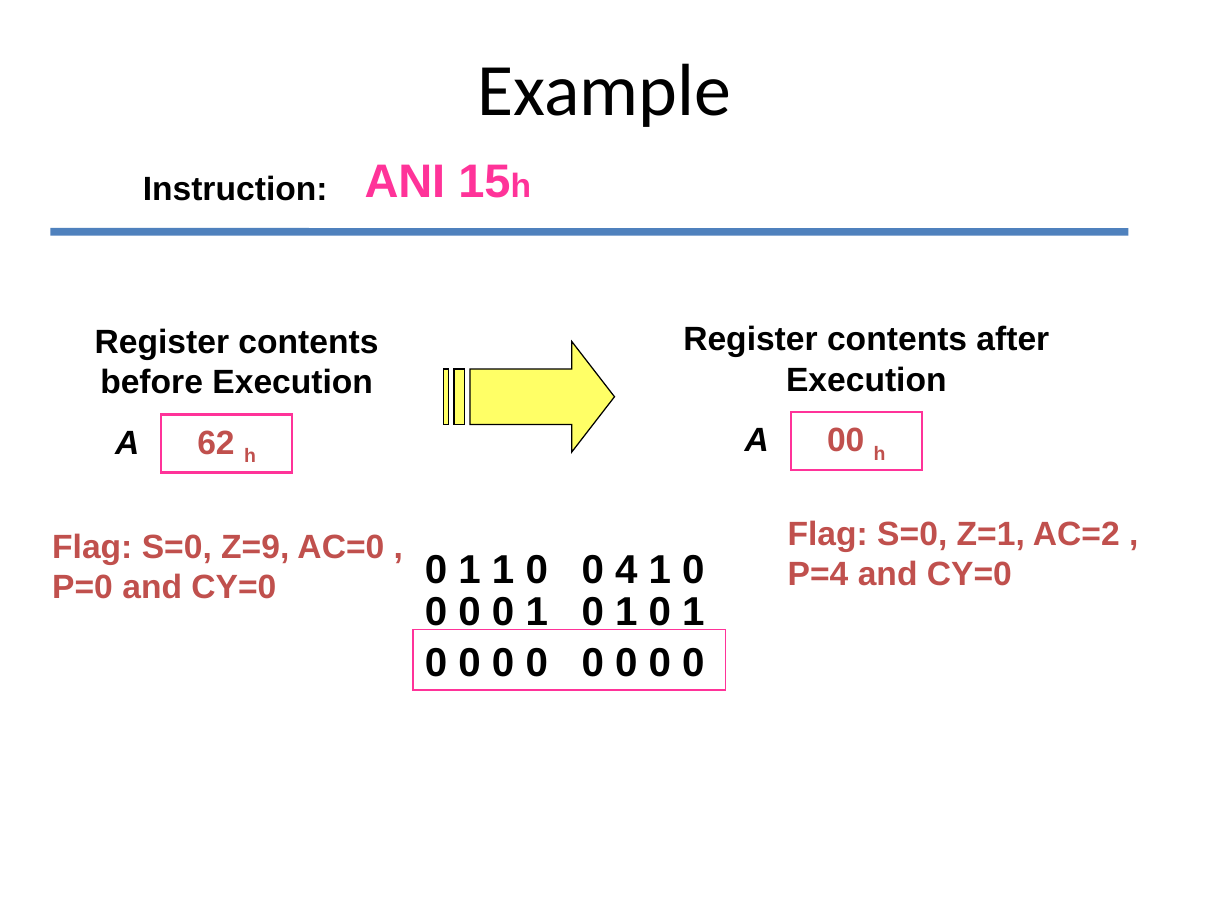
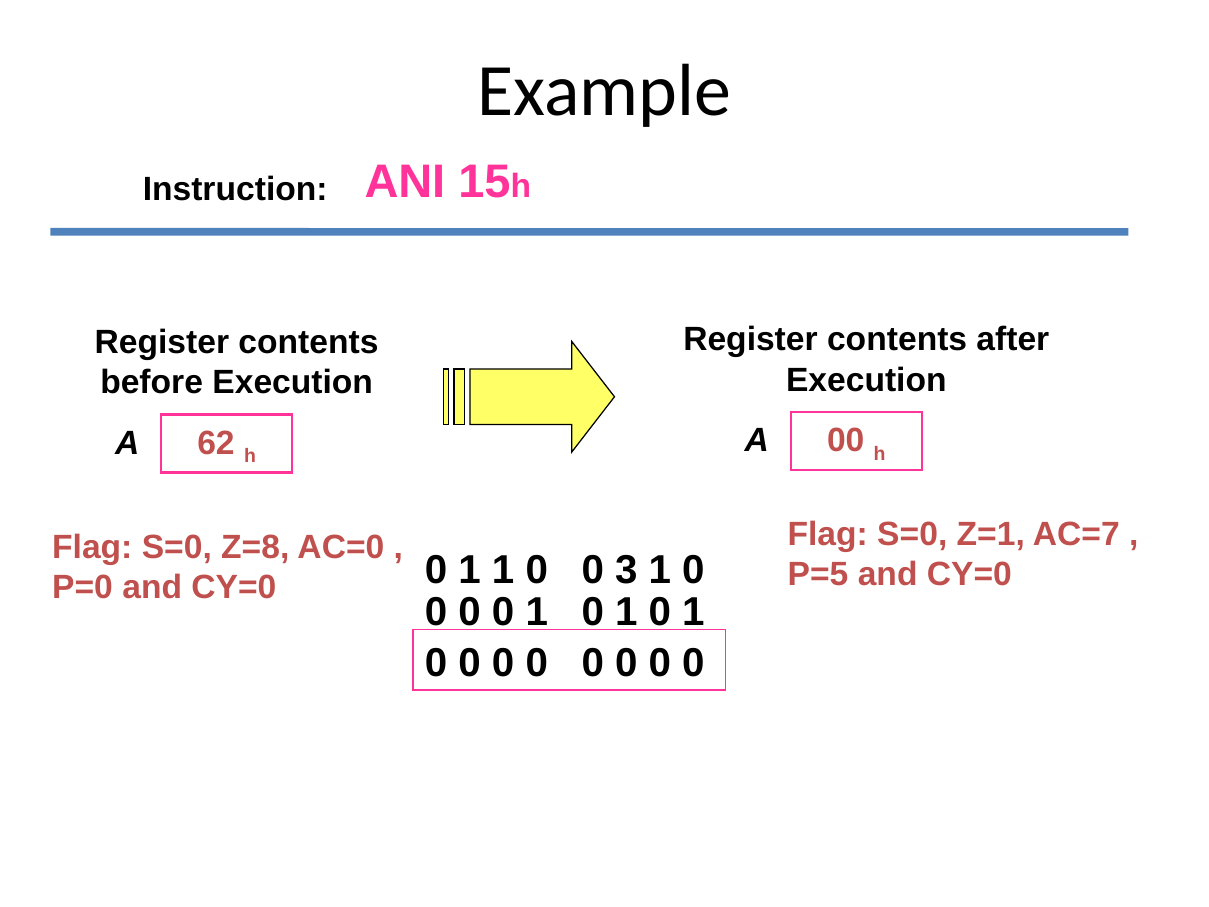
AC=2: AC=2 -> AC=7
Z=9: Z=9 -> Z=8
4: 4 -> 3
P=4: P=4 -> P=5
